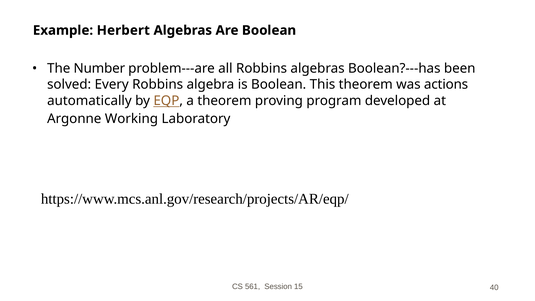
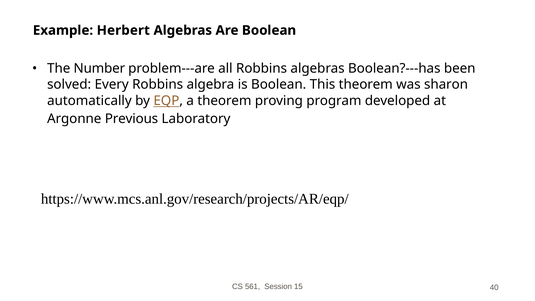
actions: actions -> sharon
Working: Working -> Previous
